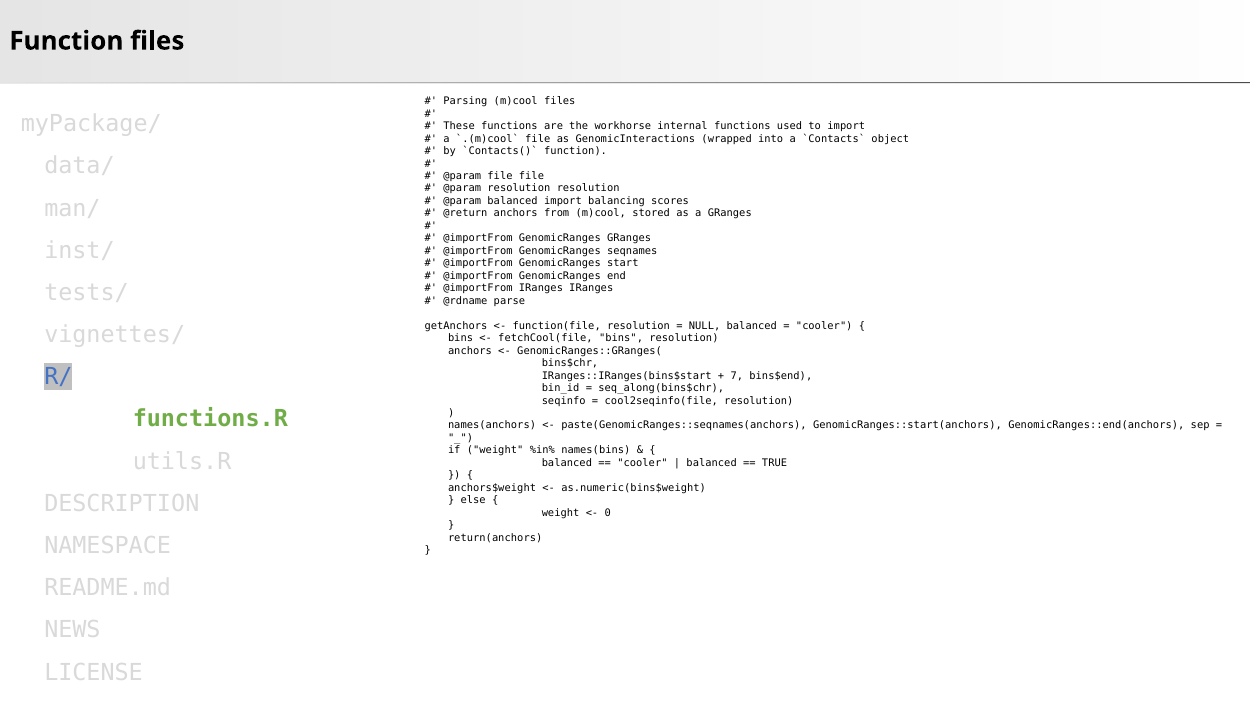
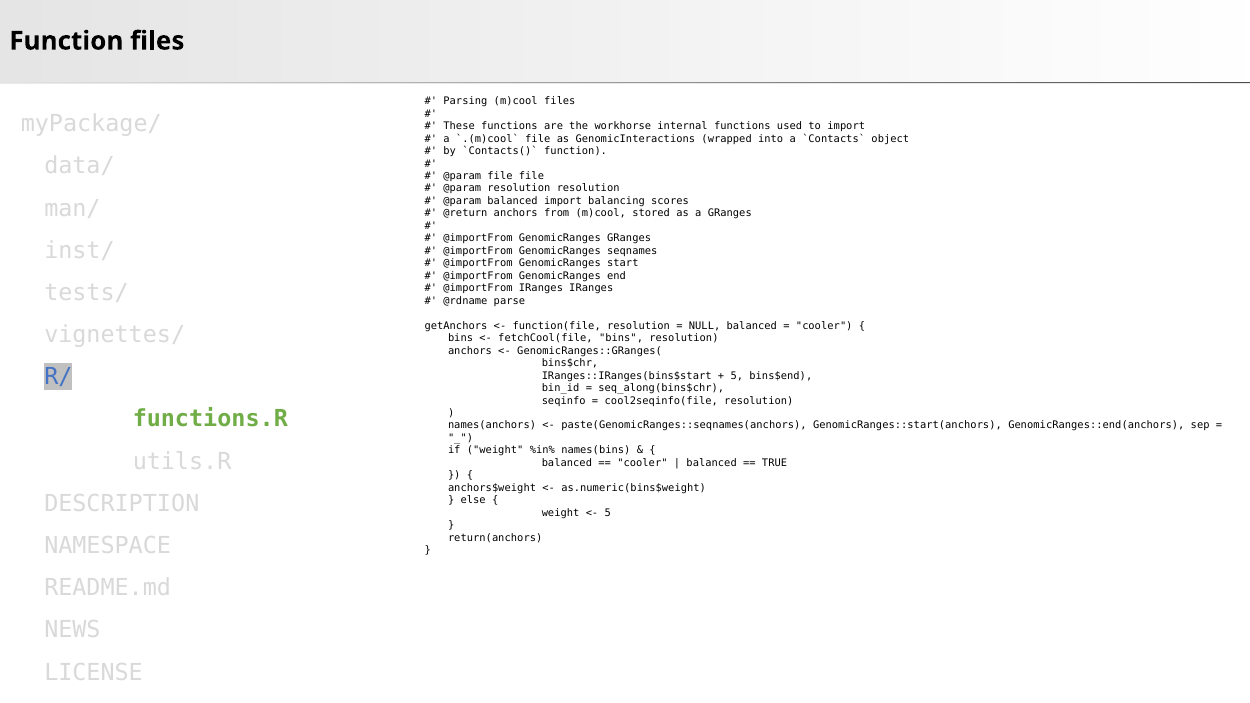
7 at (737, 376): 7 -> 5
0 at (608, 513): 0 -> 5
